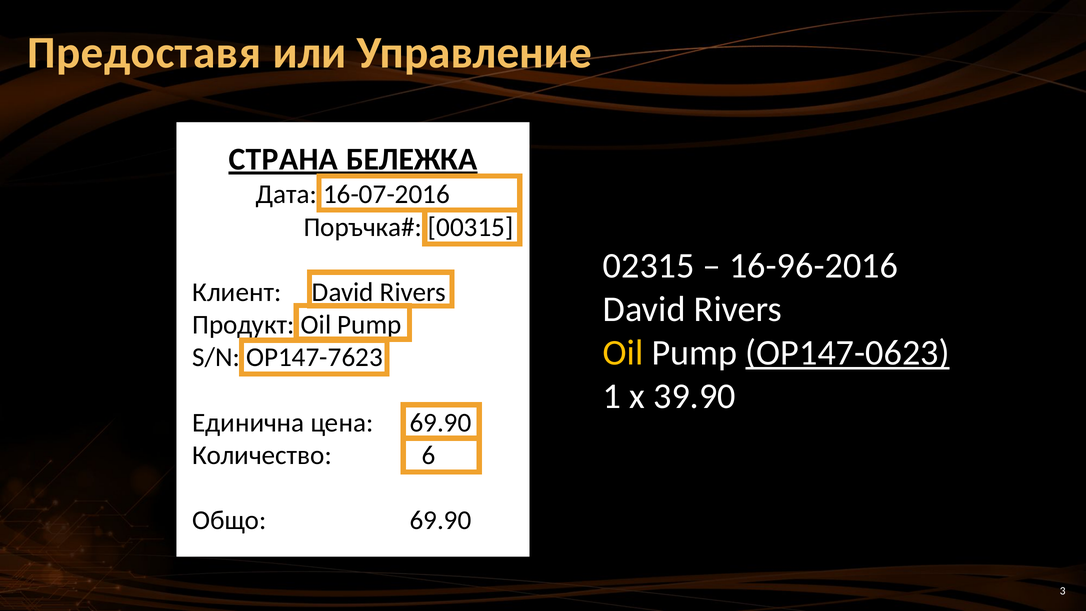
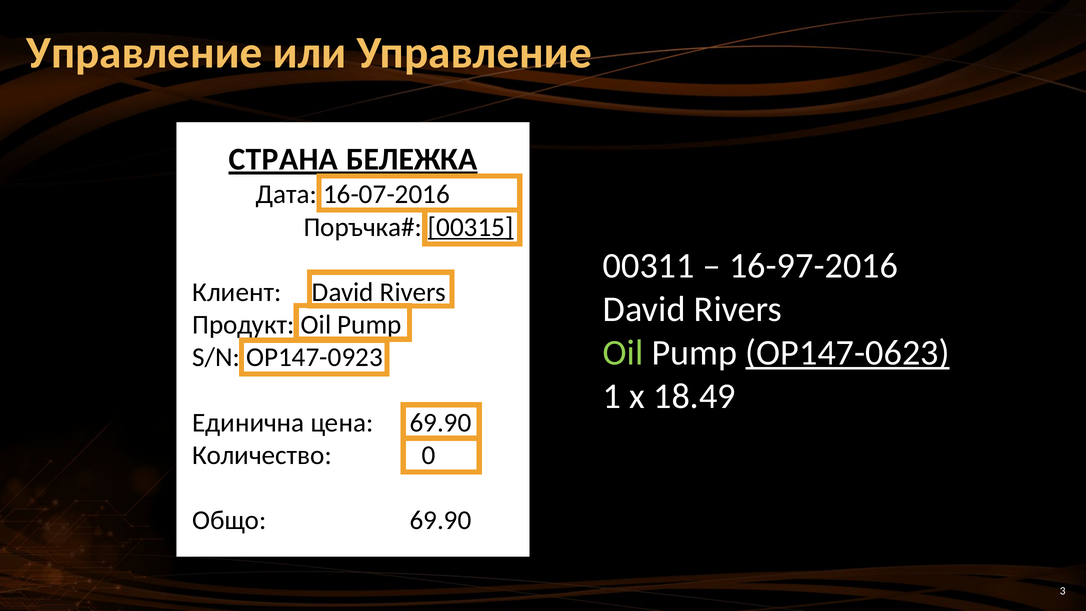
Предоставя at (144, 53): Предоставя -> Управление
00315 underline: none -> present
02315: 02315 -> 00311
16-96-2016: 16-96-2016 -> 16-97-2016
Oil at (623, 353) colour: yellow -> light green
OP147-7623: OP147-7623 -> OP147-0923
39.90: 39.90 -> 18.49
6: 6 -> 0
